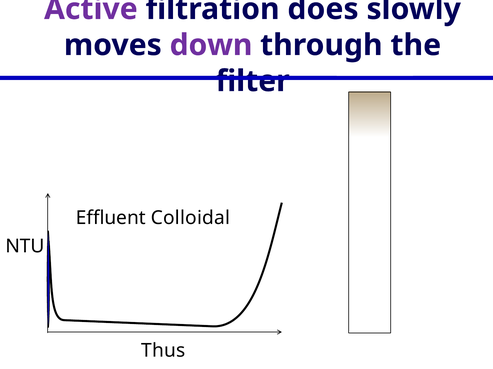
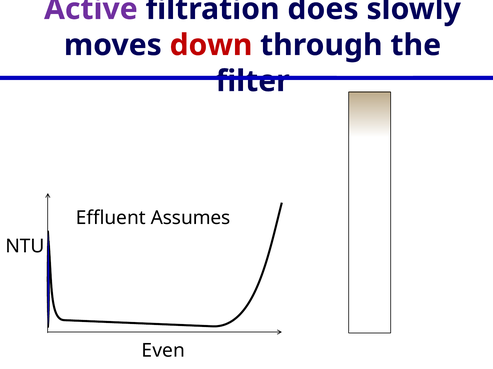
down colour: purple -> red
Colloidal: Colloidal -> Assumes
Thus: Thus -> Even
